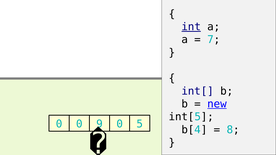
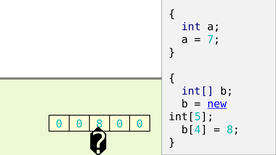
int underline: present -> none
0 9: 9 -> 8
5 at (140, 124): 5 -> 0
